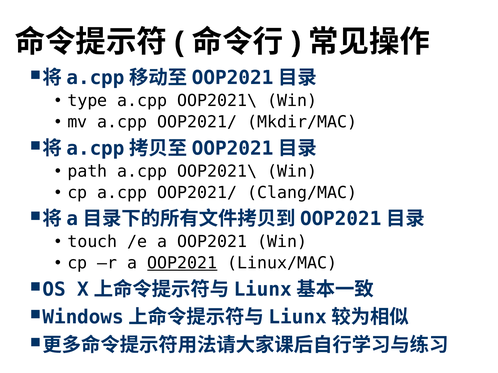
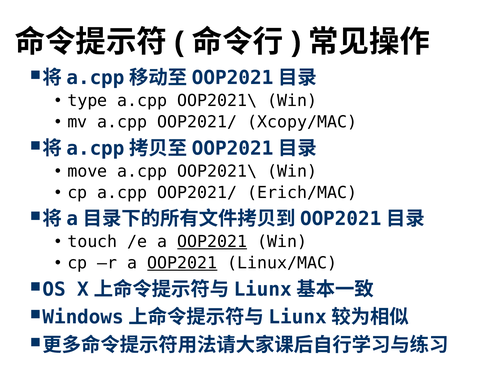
Mkdir/MAC: Mkdir/MAC -> Xcopy/MAC
path: path -> move
Clang/MAC: Clang/MAC -> Erich/MAC
OOP2021 at (212, 242) underline: none -> present
